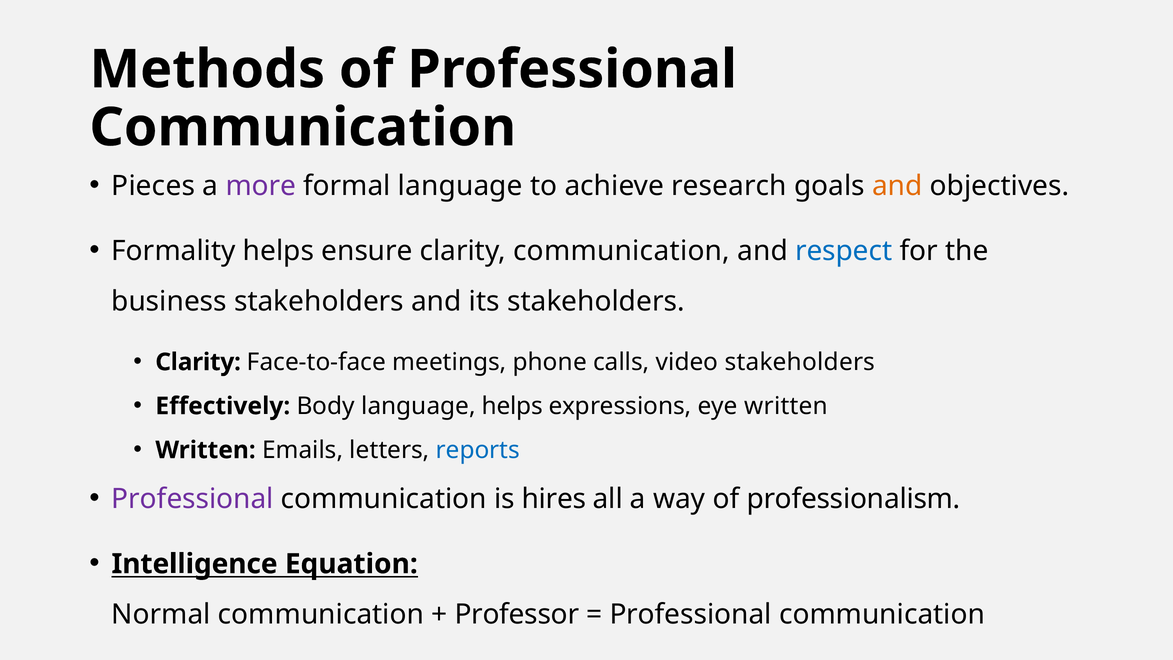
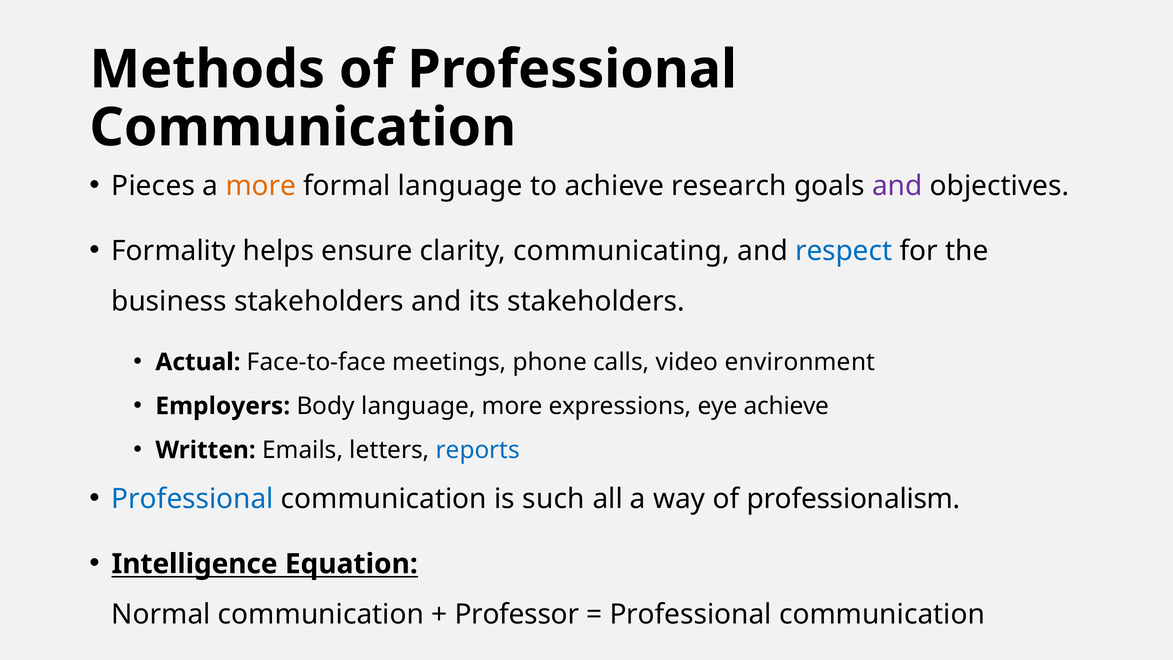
more at (261, 186) colour: purple -> orange
and at (897, 186) colour: orange -> purple
clarity communication: communication -> communicating
Clarity at (198, 362): Clarity -> Actual
video stakeholders: stakeholders -> environment
Effectively: Effectively -> Employers
language helps: helps -> more
eye written: written -> achieve
Professional at (193, 499) colour: purple -> blue
hires: hires -> such
